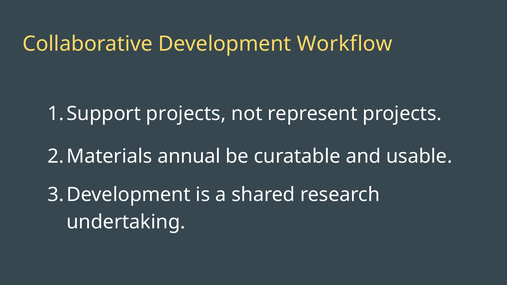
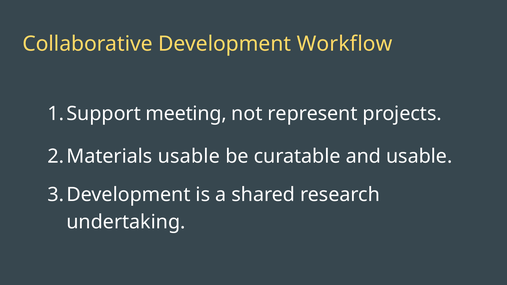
projects at (186, 114): projects -> meeting
annual at (189, 156): annual -> usable
